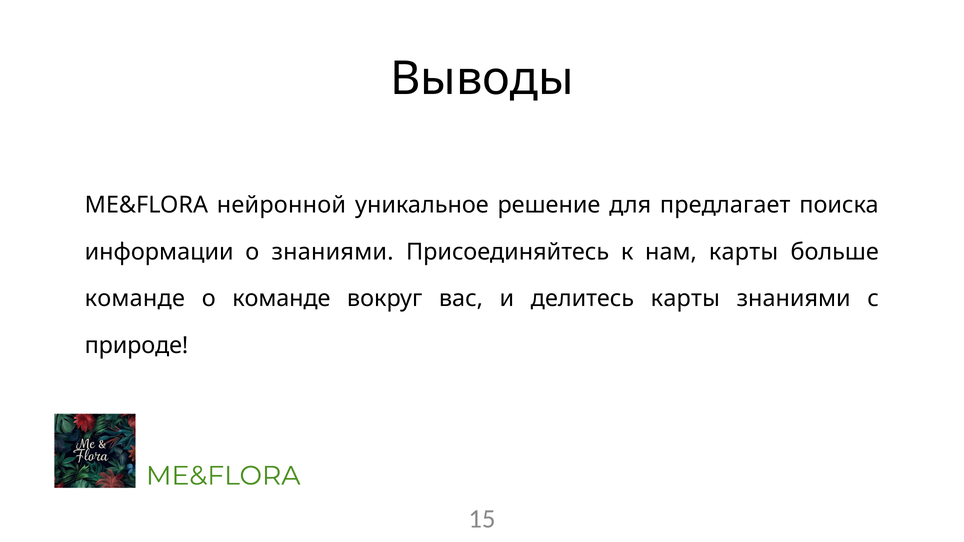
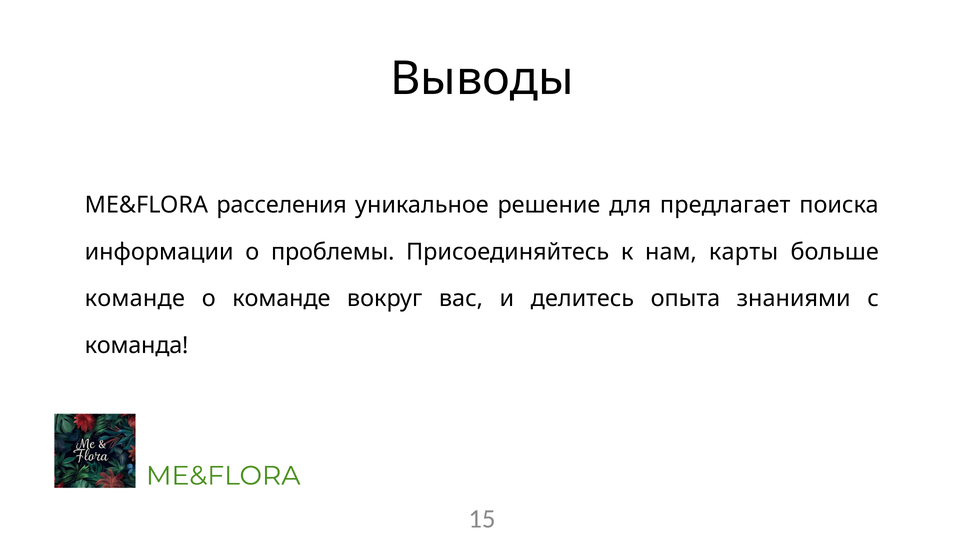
нейронной: нейронной -> расселения
о знаниями: знаниями -> проблемы
делитесь карты: карты -> опыта
природе: природе -> команда
